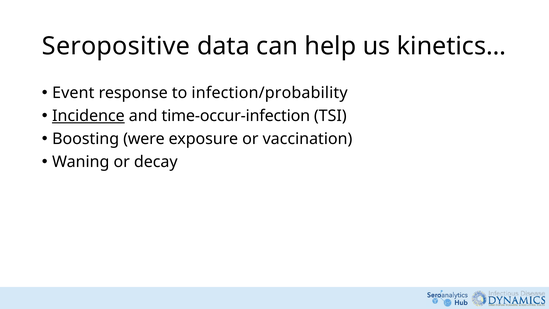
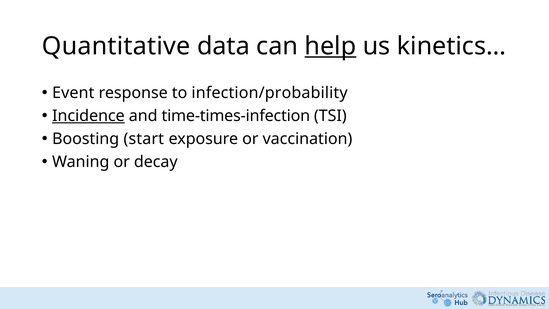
Seropositive: Seropositive -> Quantitative
help underline: none -> present
time-occur-infection: time-occur-infection -> time-times-infection
were: were -> start
